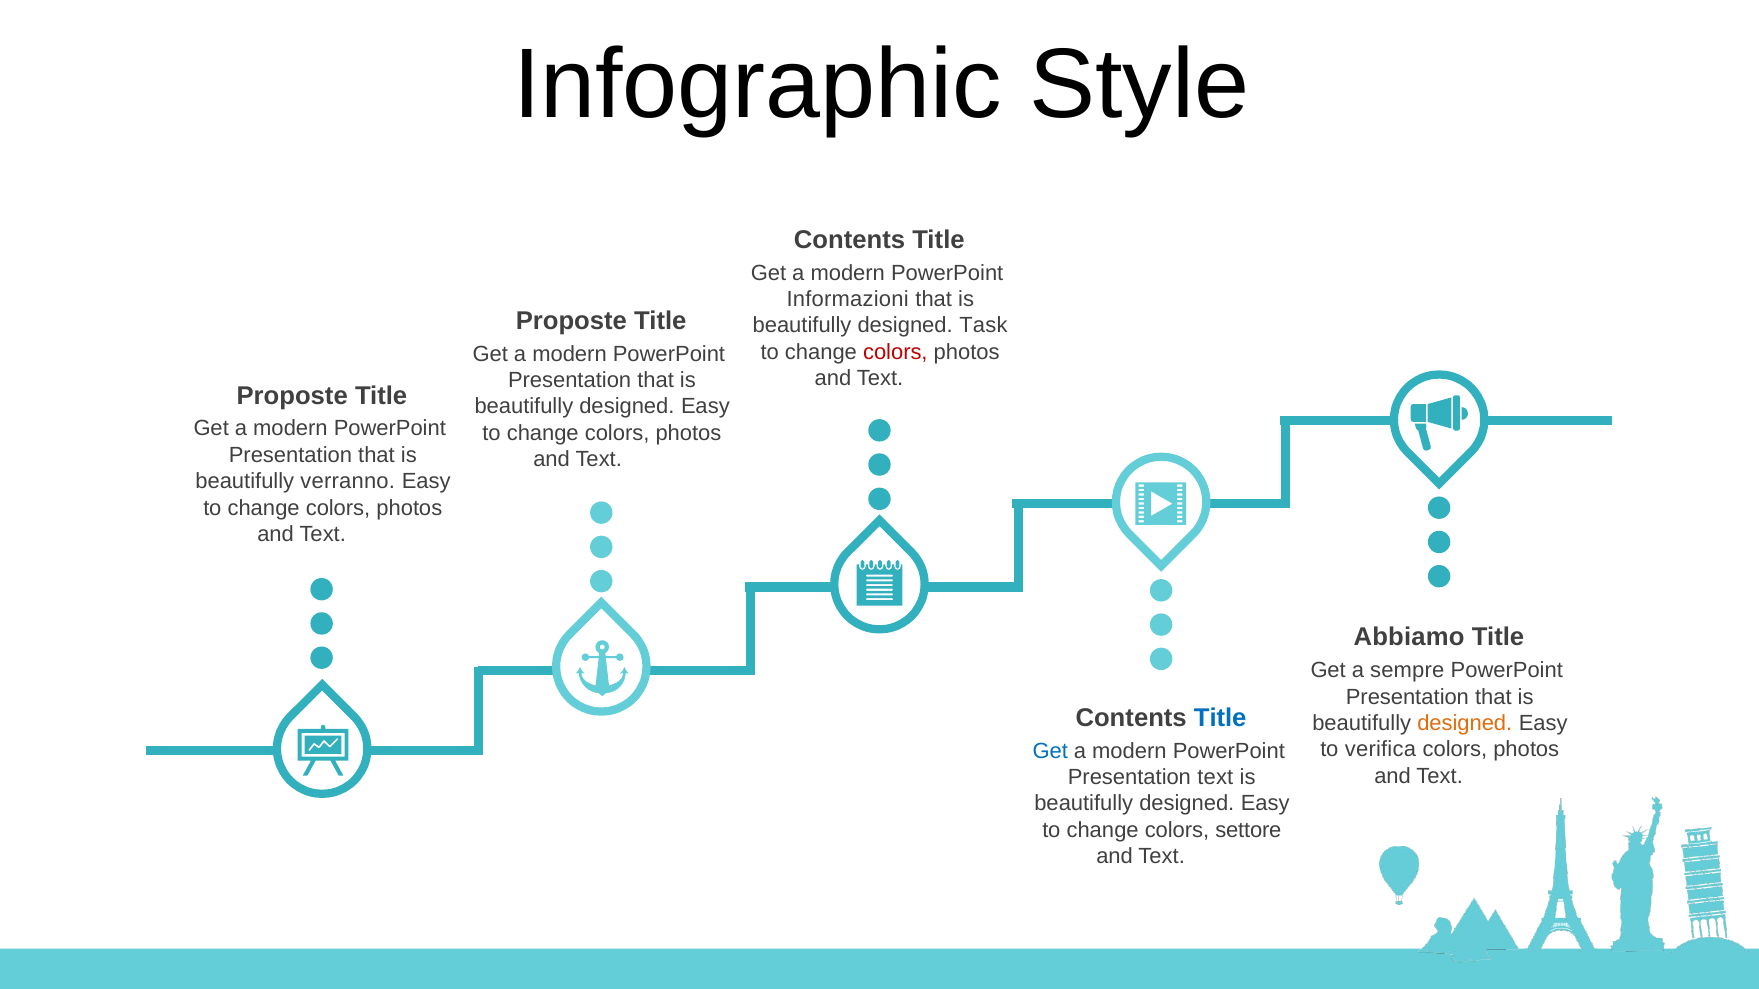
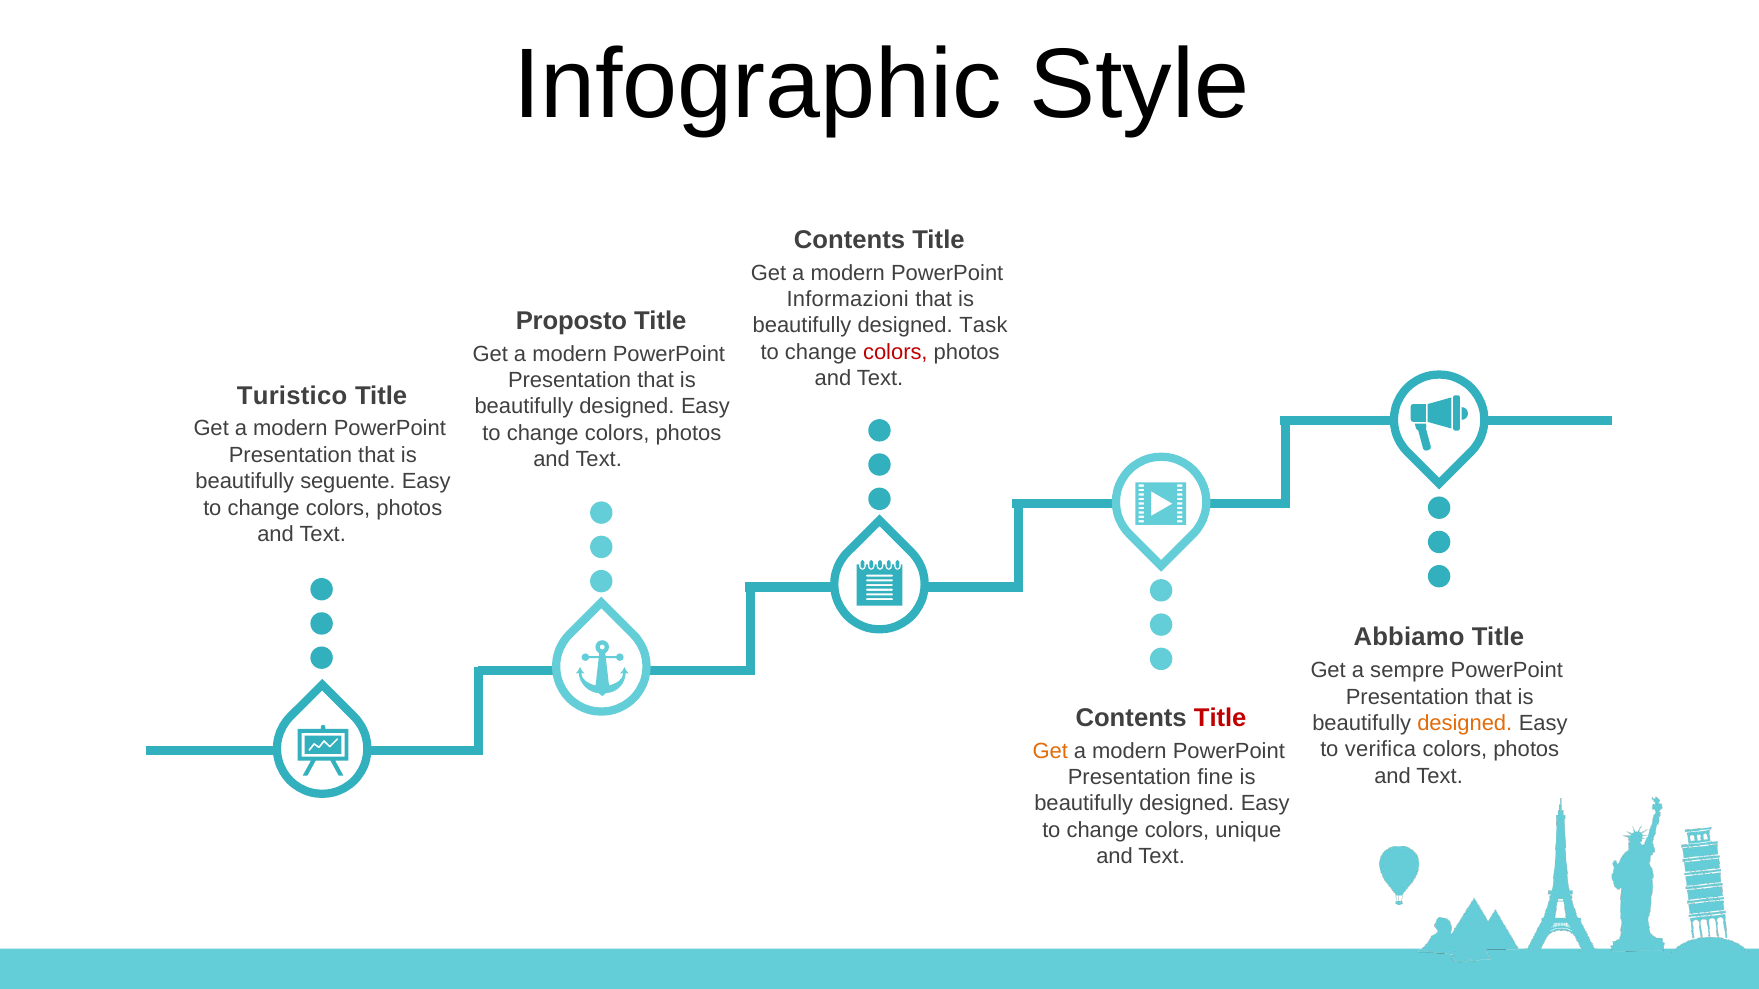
Proposte at (571, 321): Proposte -> Proposto
Proposte at (292, 396): Proposte -> Turistico
verranno: verranno -> seguente
Title at (1220, 718) colour: blue -> red
Get at (1050, 751) colour: blue -> orange
Presentation text: text -> fine
settore: settore -> unique
